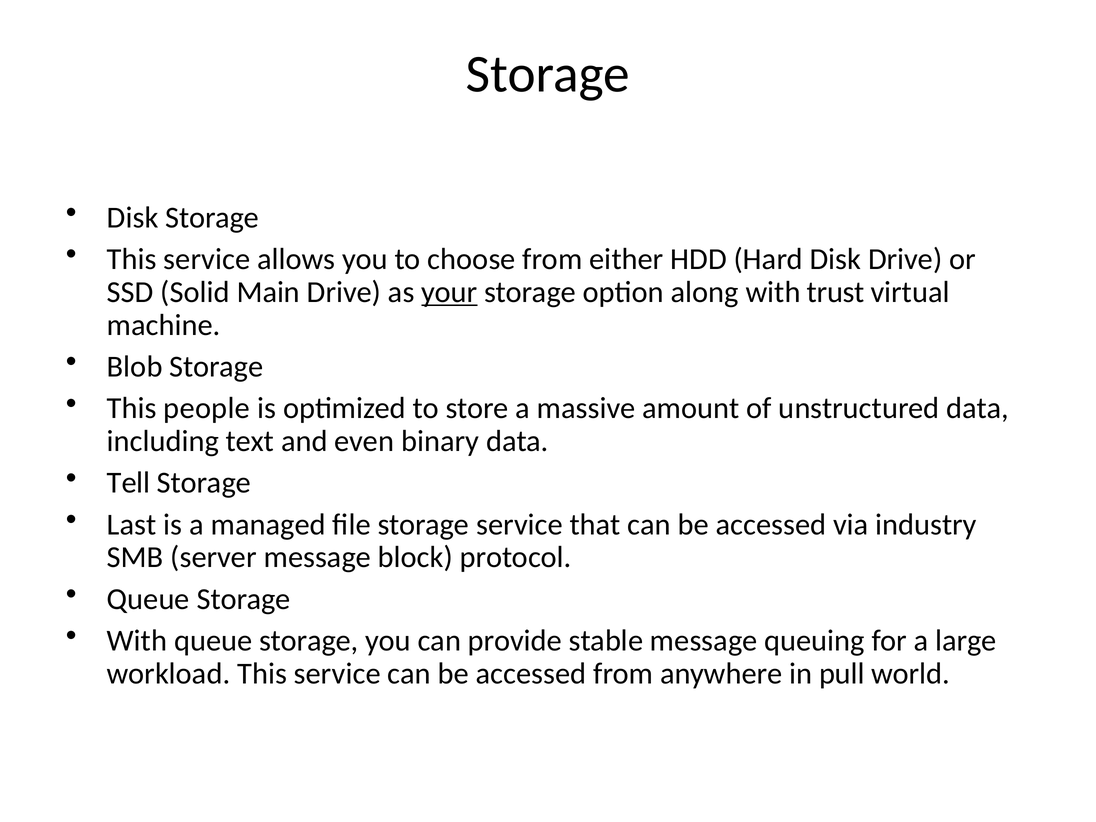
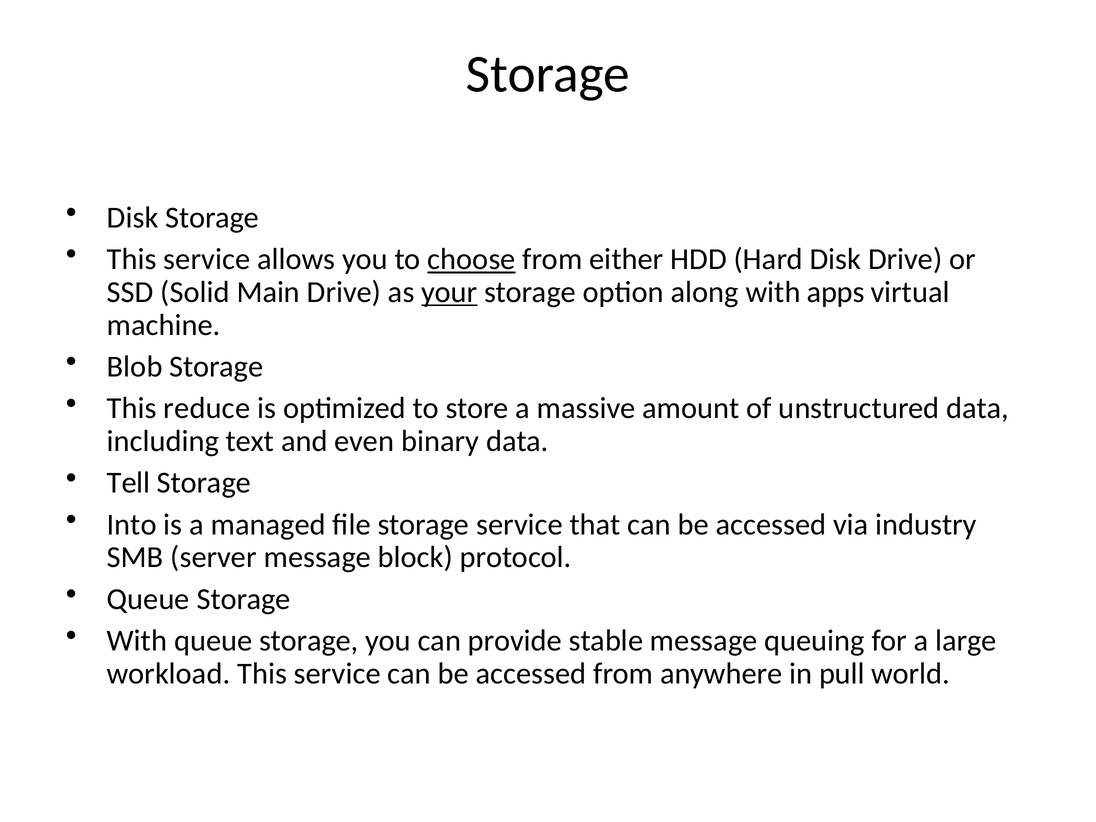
choose underline: none -> present
trust: trust -> apps
people: people -> reduce
Last: Last -> Into
